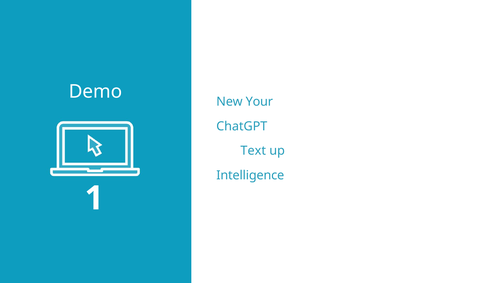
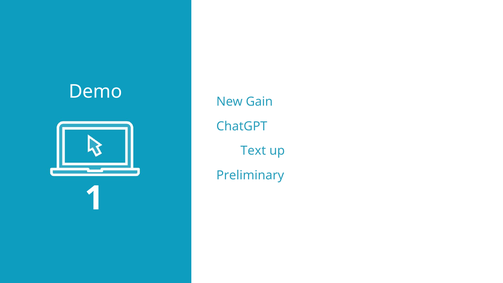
Your: Your -> Gain
Intelligence: Intelligence -> Preliminary
